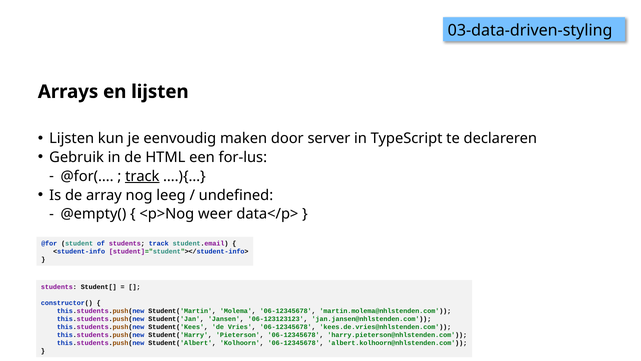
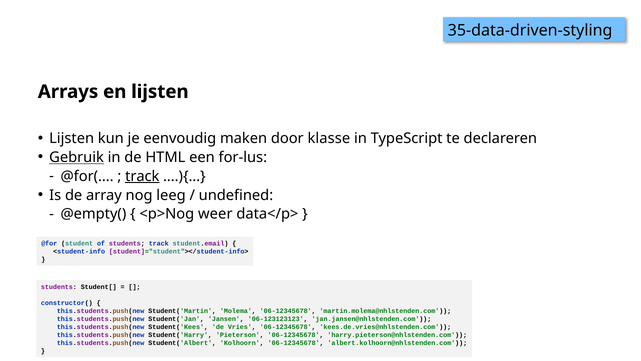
03-data-driven-styling: 03-data-driven-styling -> 35-data-driven-styling
server: server -> klasse
Gebruik underline: none -> present
